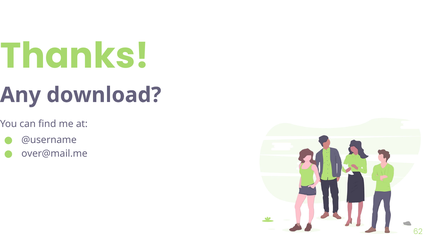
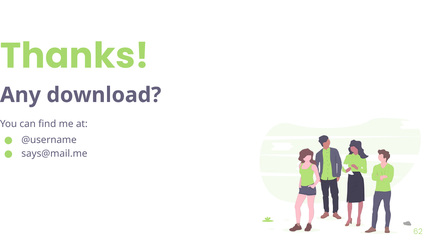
over@mail.me: over@mail.me -> says@mail.me
